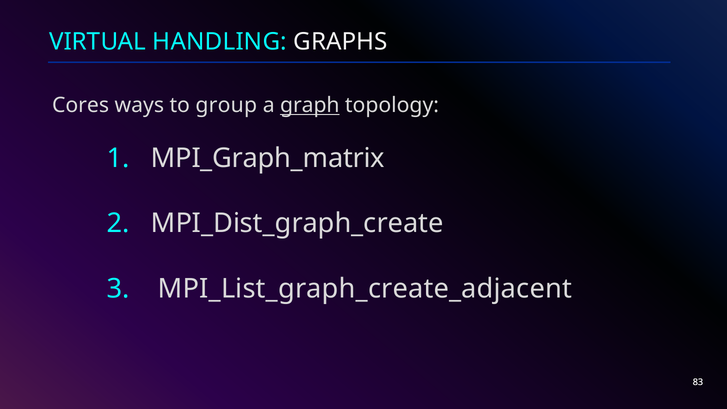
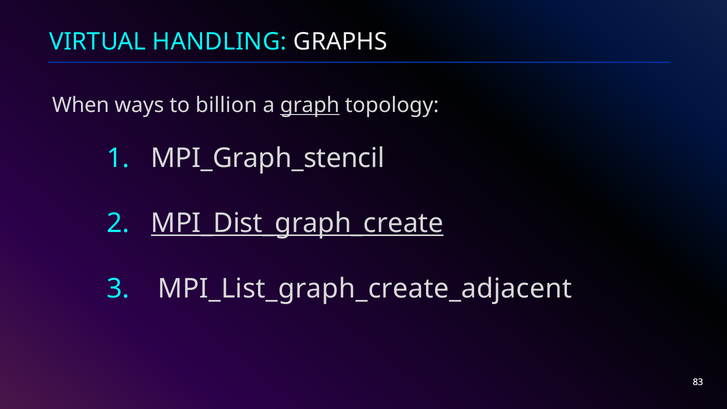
Cores: Cores -> When
group: group -> billion
MPI_Graph_matrix: MPI_Graph_matrix -> MPI_Graph_stencil
MPI_Dist_graph_create underline: none -> present
